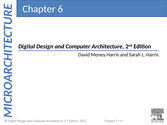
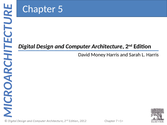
6: 6 -> 5
